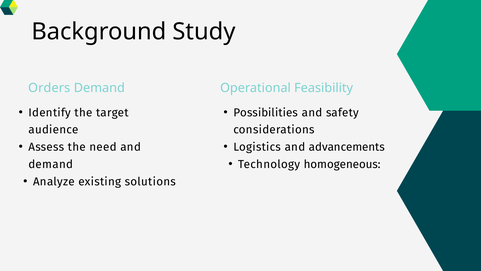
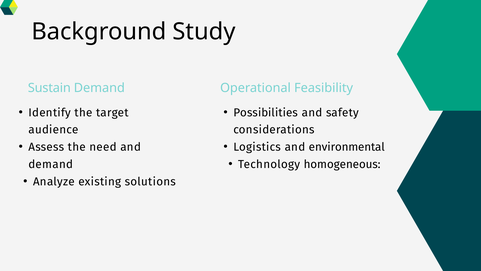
Orders: Orders -> Sustain
advancements: advancements -> environmental
